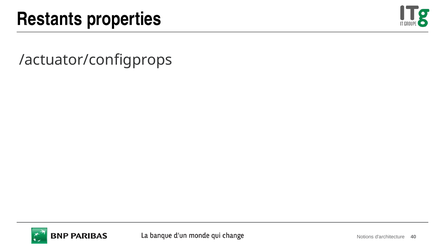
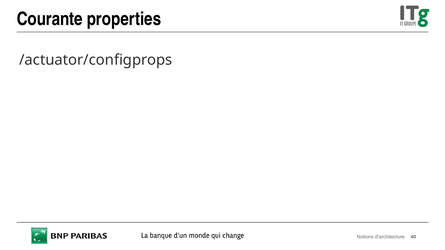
Restants: Restants -> Courante
